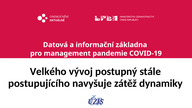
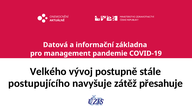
postupný: postupný -> postupně
dynamiky: dynamiky -> přesahuje
